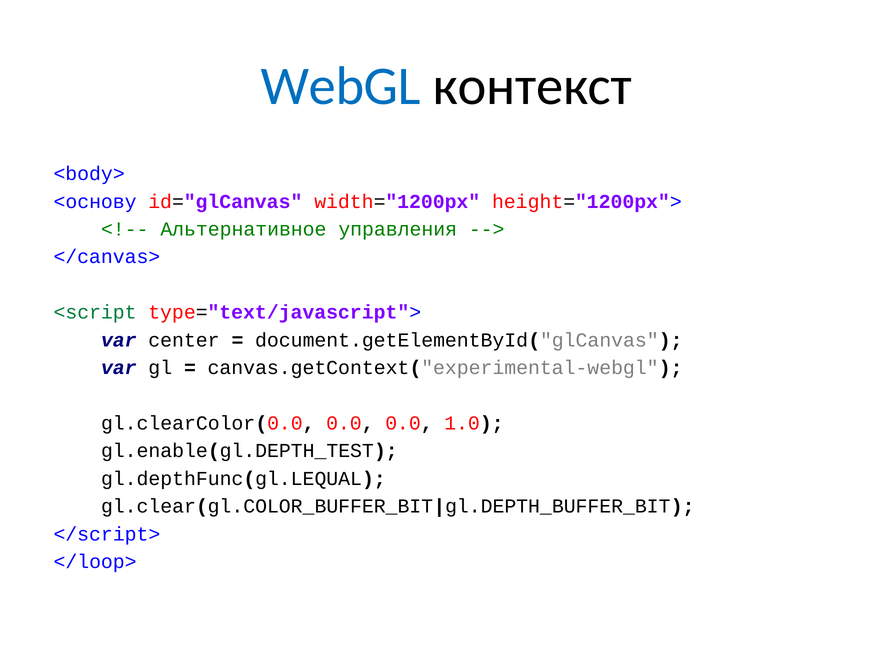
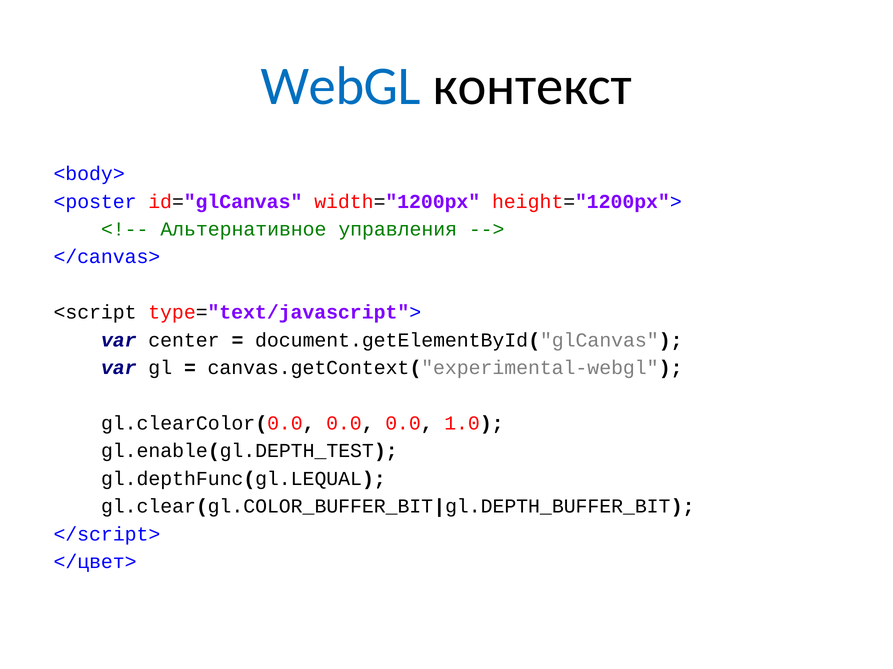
<основу: <основу -> <poster
<script colour: green -> black
</loop>: </loop> -> </цвет>
